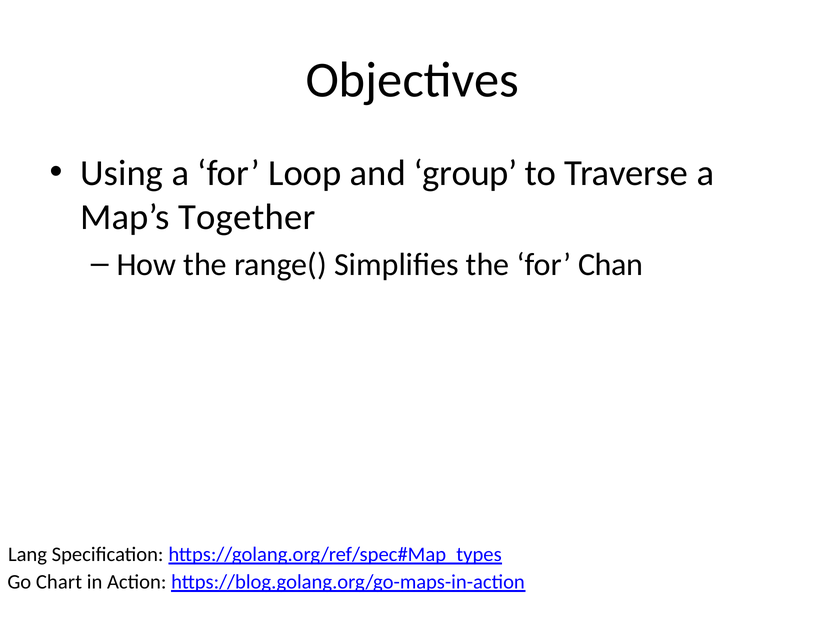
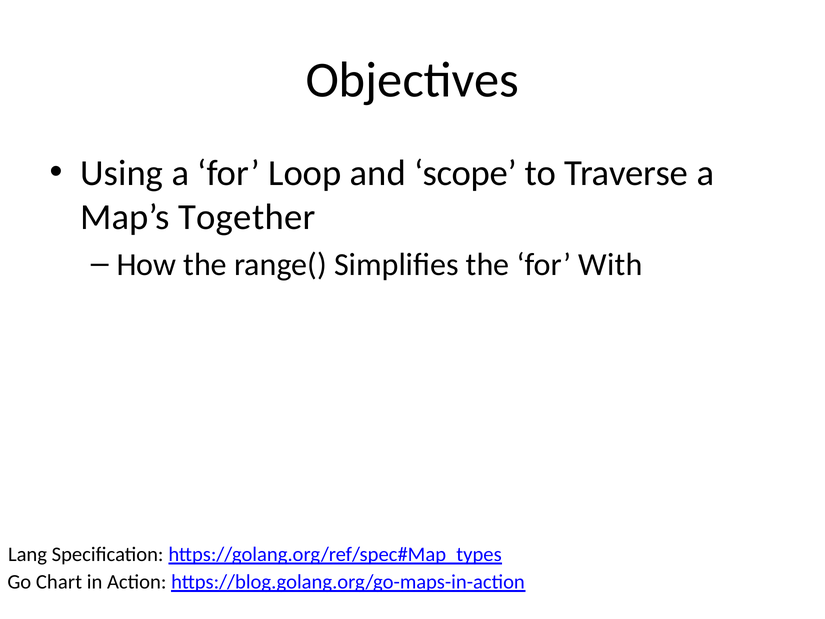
group: group -> scope
Chan: Chan -> With
